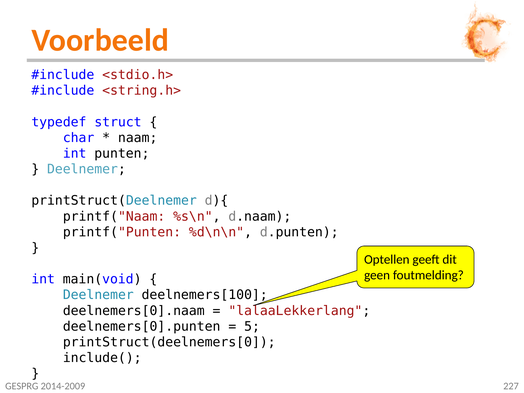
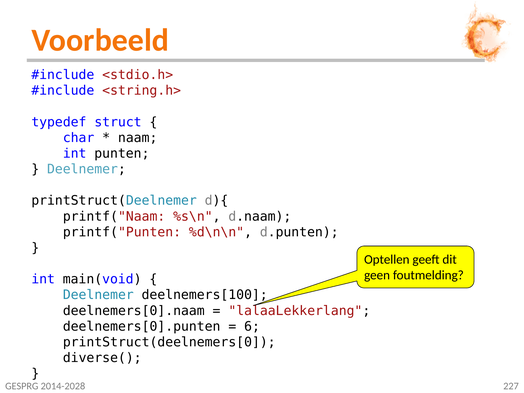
5: 5 -> 6
include(: include( -> diverse(
2014-2009: 2014-2009 -> 2014-2028
